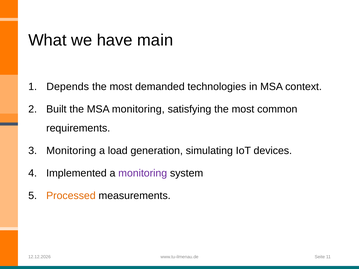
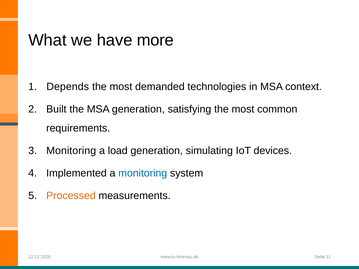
main: main -> more
MSA monitoring: monitoring -> generation
monitoring at (143, 173) colour: purple -> blue
